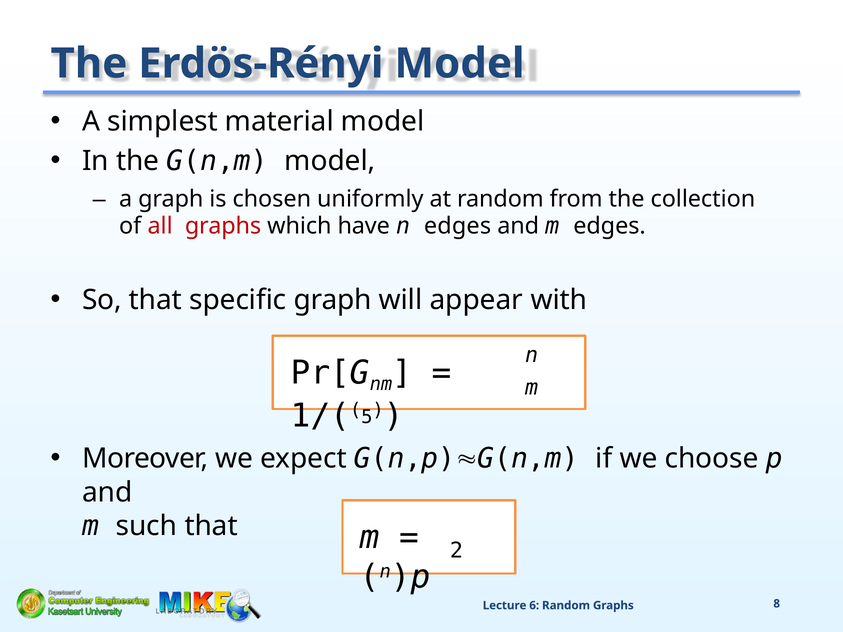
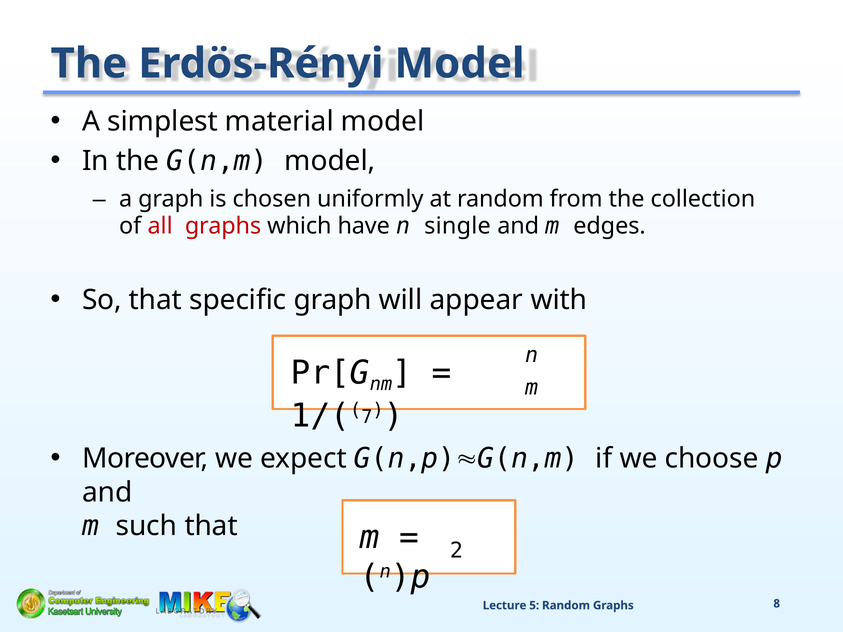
n edges: edges -> single
5: 5 -> 7
6: 6 -> 5
